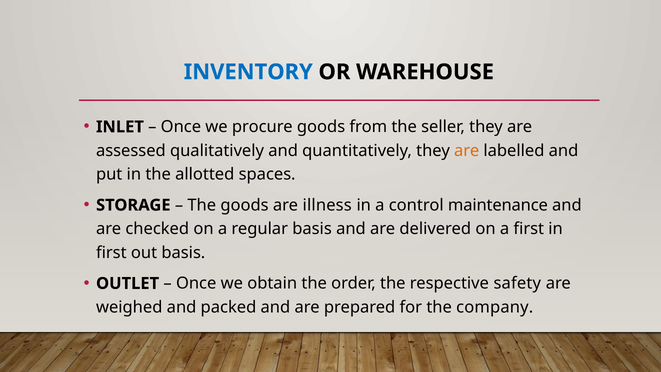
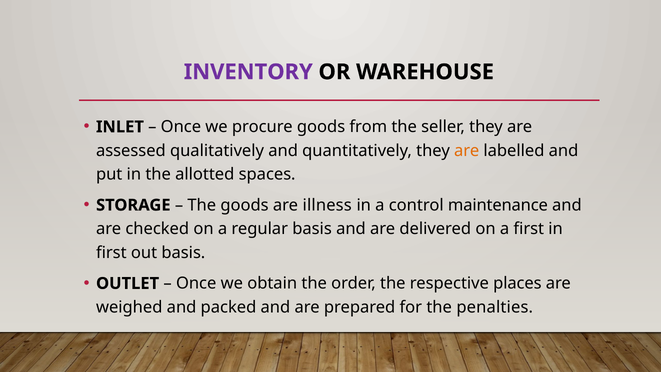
INVENTORY colour: blue -> purple
safety: safety -> places
company: company -> penalties
